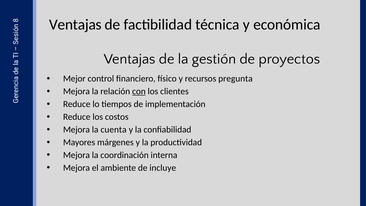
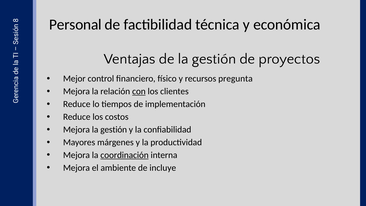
Ventajas at (75, 25): Ventajas -> Personal
Mejora la cuenta: cuenta -> gestión
coordinación underline: none -> present
